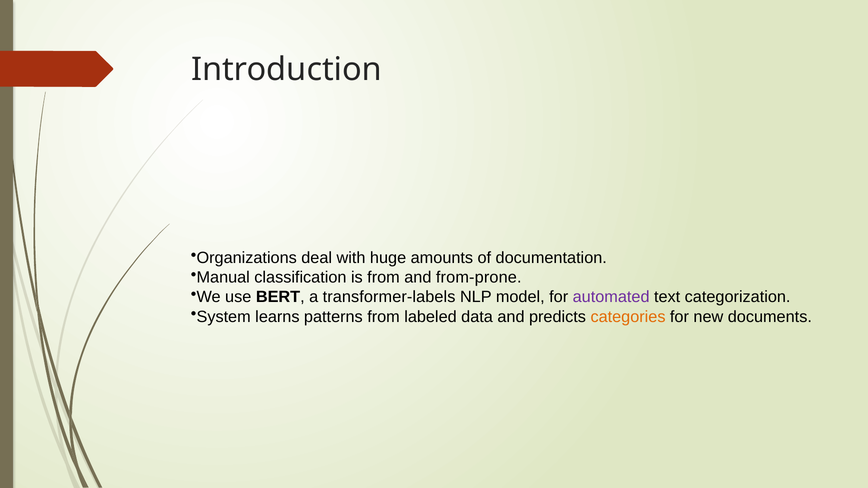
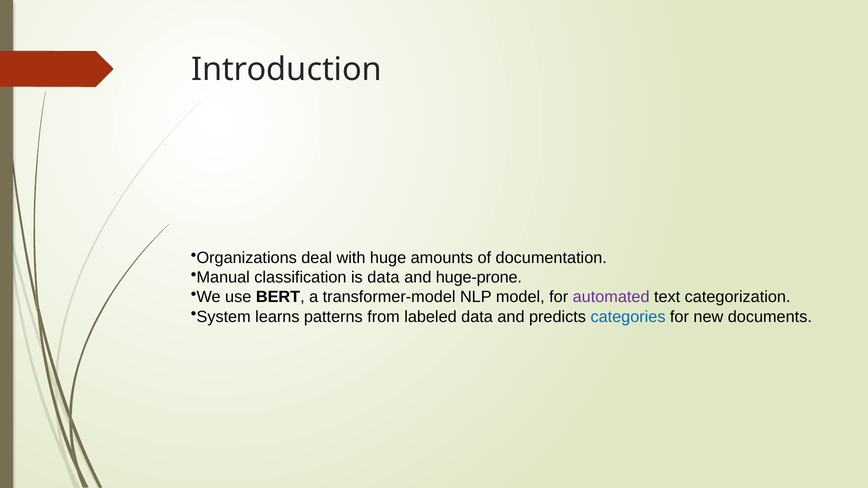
is from: from -> data
from-prone: from-prone -> huge-prone
transformer-labels: transformer-labels -> transformer-model
categories colour: orange -> blue
